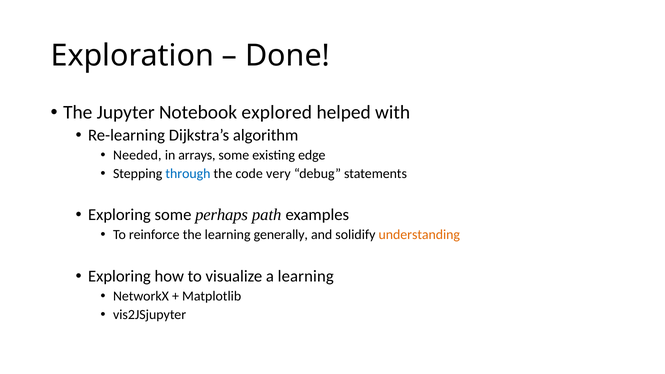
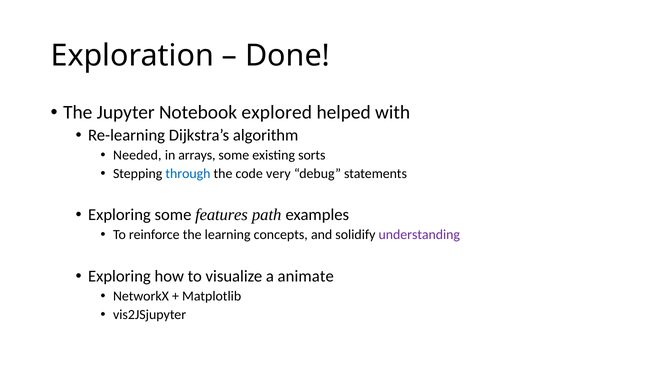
edge: edge -> sorts
perhaps: perhaps -> features
generally: generally -> concepts
understanding colour: orange -> purple
a learning: learning -> animate
